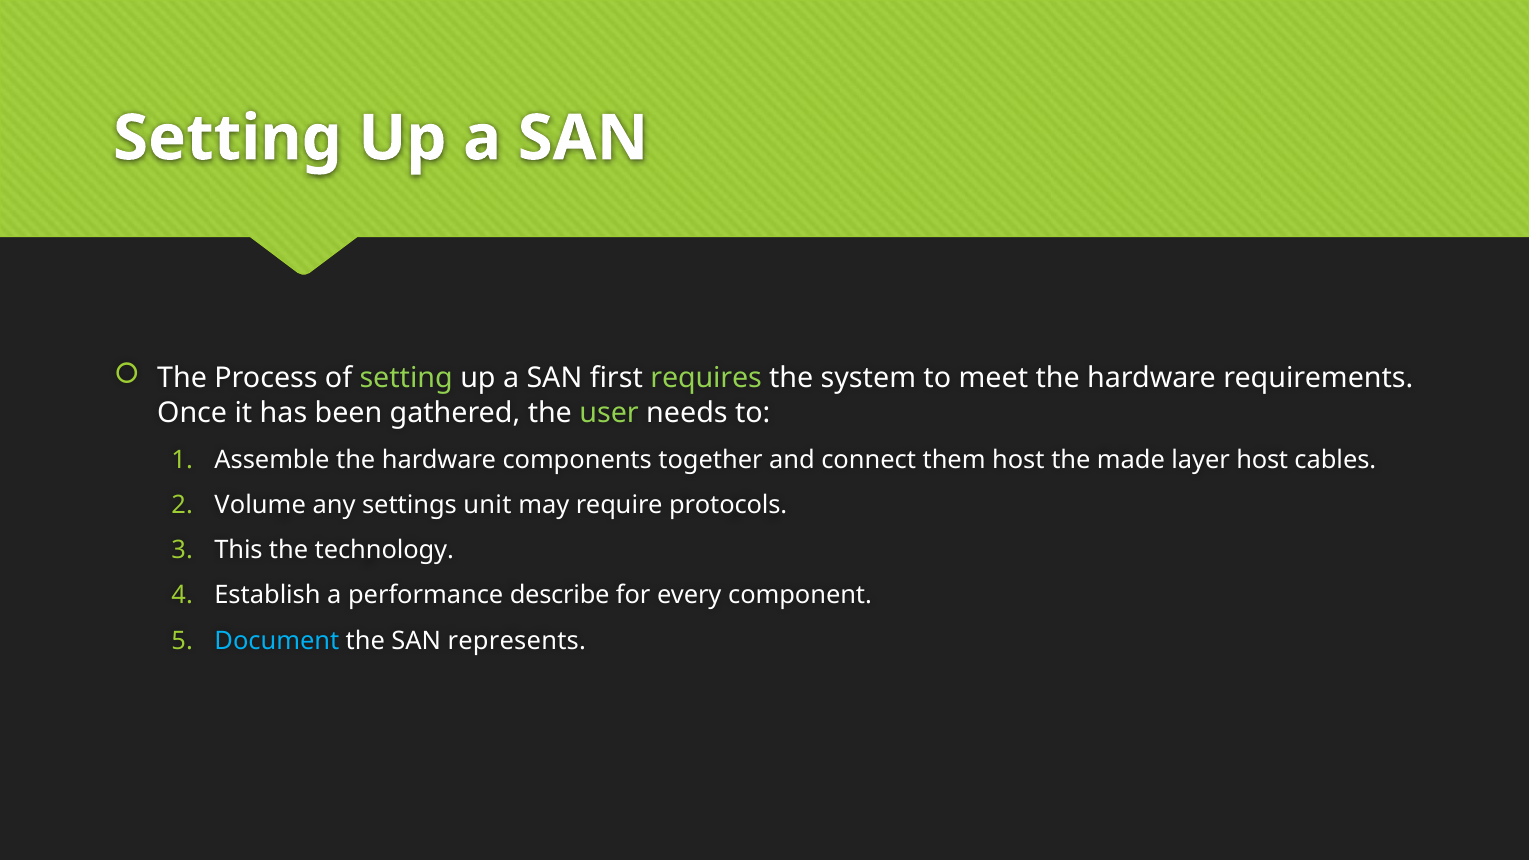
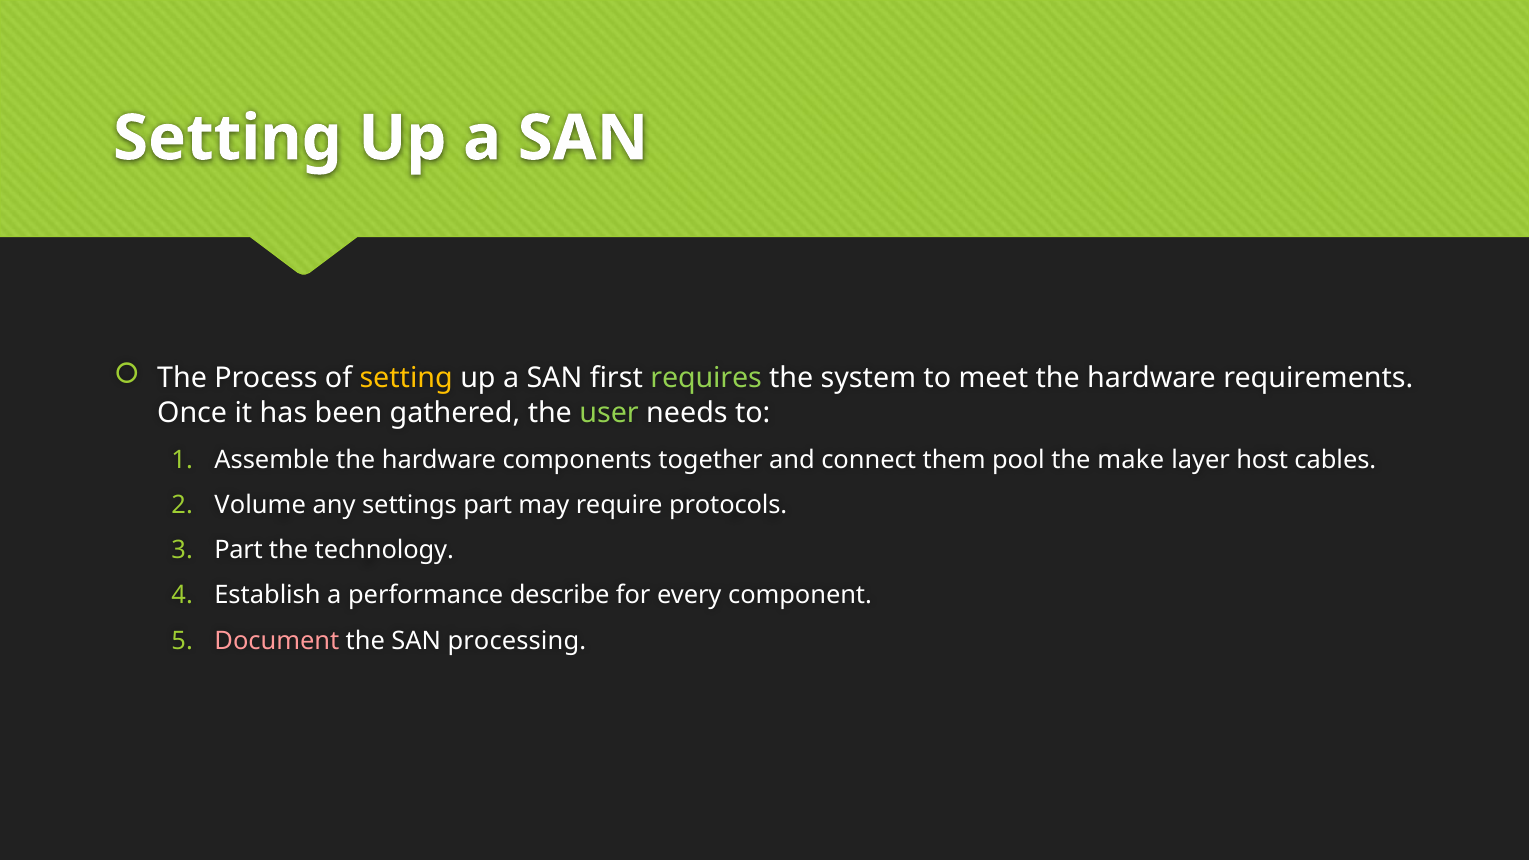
setting at (406, 378) colour: light green -> yellow
them host: host -> pool
made: made -> make
settings unit: unit -> part
This at (239, 550): This -> Part
Document colour: light blue -> pink
represents: represents -> processing
